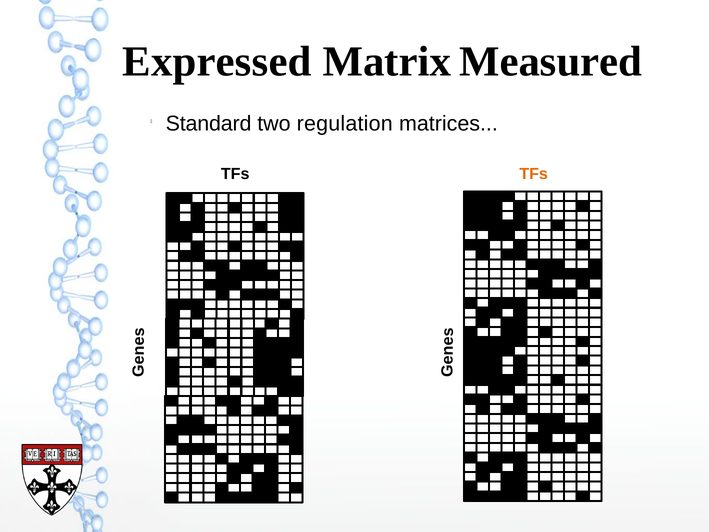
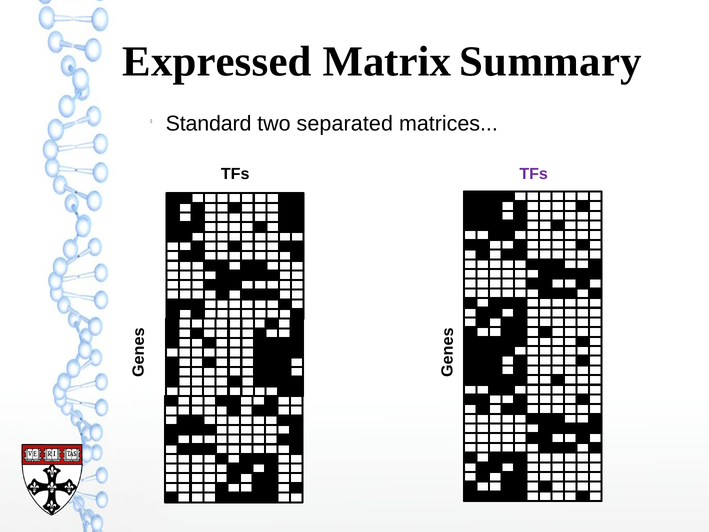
Measured: Measured -> Summary
regulation: regulation -> separated
TFs at (534, 174) colour: orange -> purple
